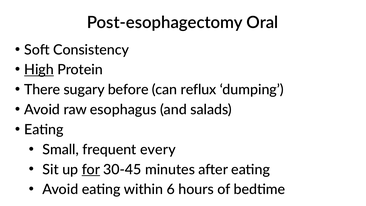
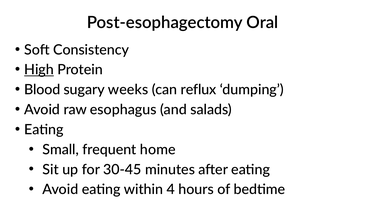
There: There -> Blood
before: before -> weeks
every: every -> home
for underline: present -> none
6: 6 -> 4
